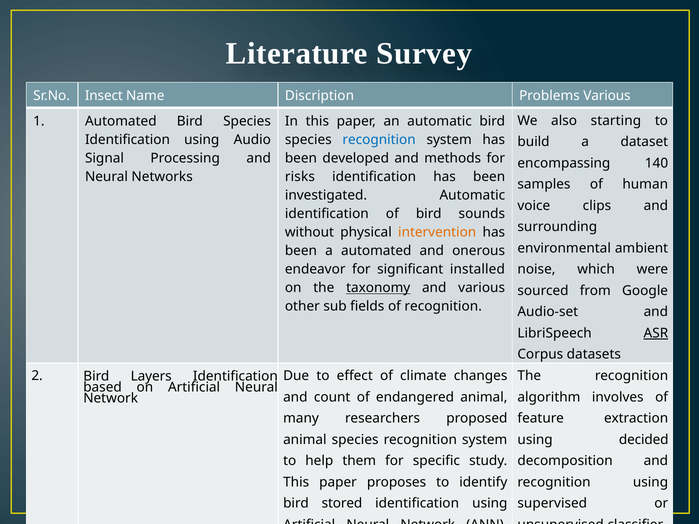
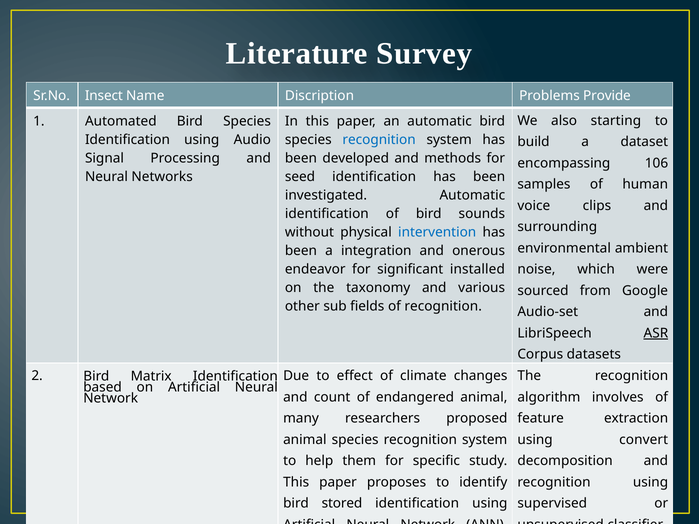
Problems Various: Various -> Provide
140: 140 -> 106
risks: risks -> seed
intervention colour: orange -> blue
a automated: automated -> integration
taxonomy underline: present -> none
Layers: Layers -> Matrix
decided: decided -> convert
